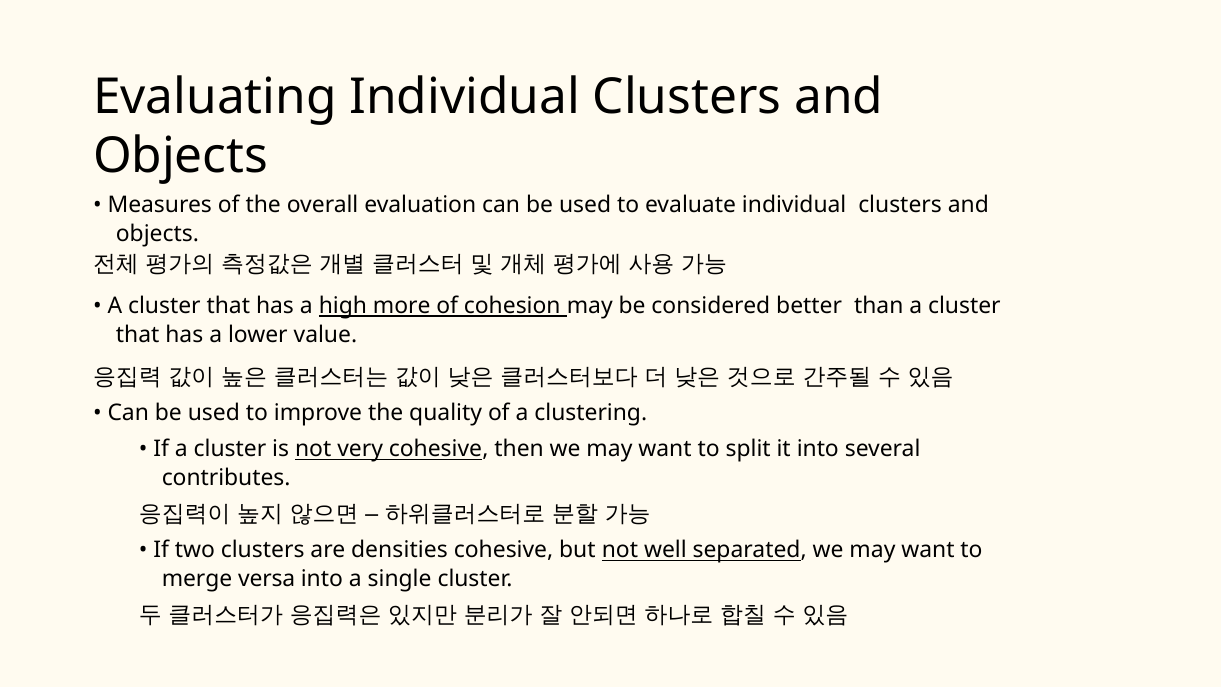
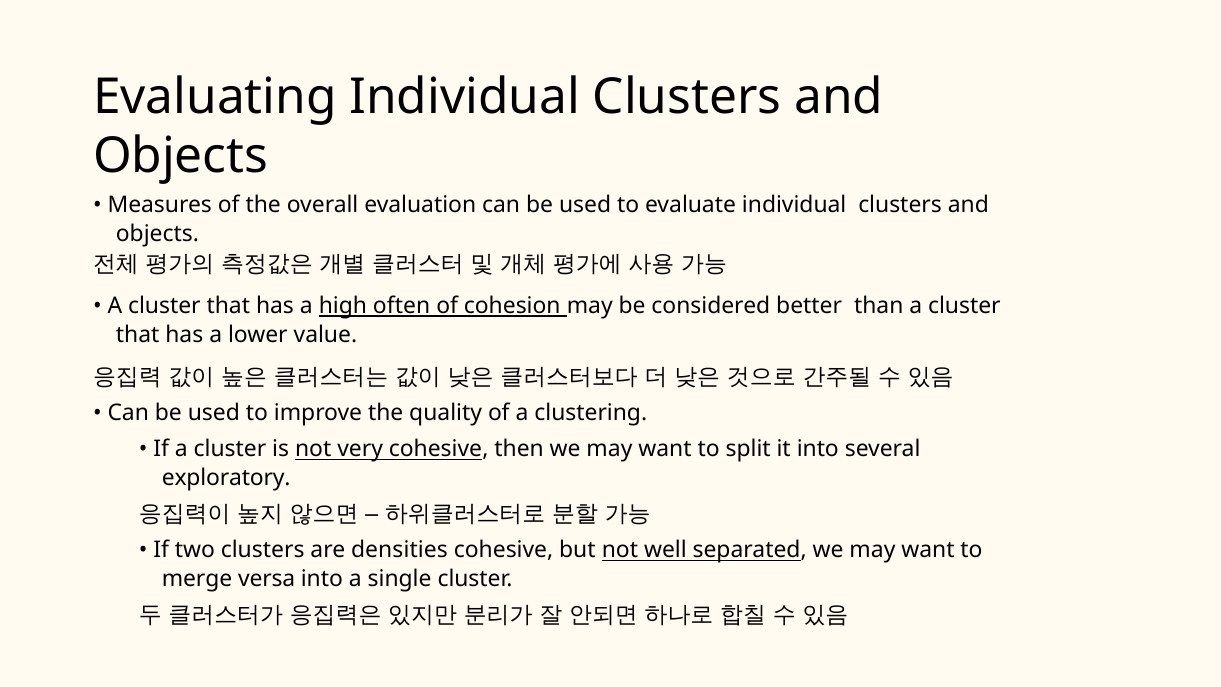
more: more -> often
contributes: contributes -> exploratory
